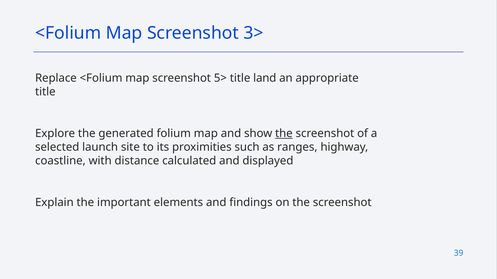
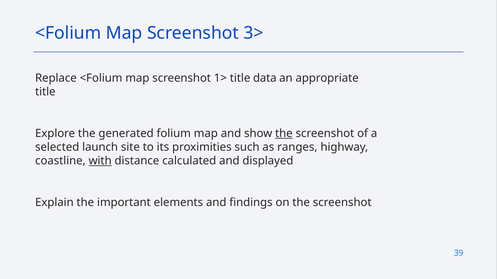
5>: 5> -> 1>
land: land -> data
with underline: none -> present
